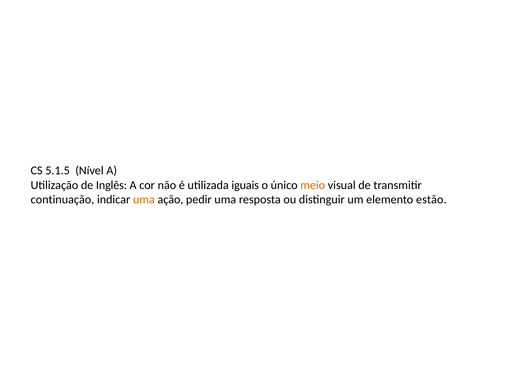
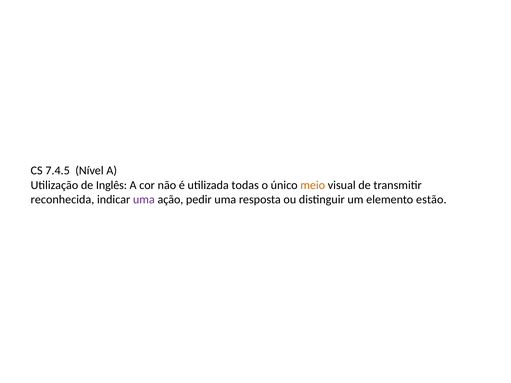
5.1.5: 5.1.5 -> 7.4.5
iguais: iguais -> todas
continuação: continuação -> reconhecida
uma at (144, 200) colour: orange -> purple
